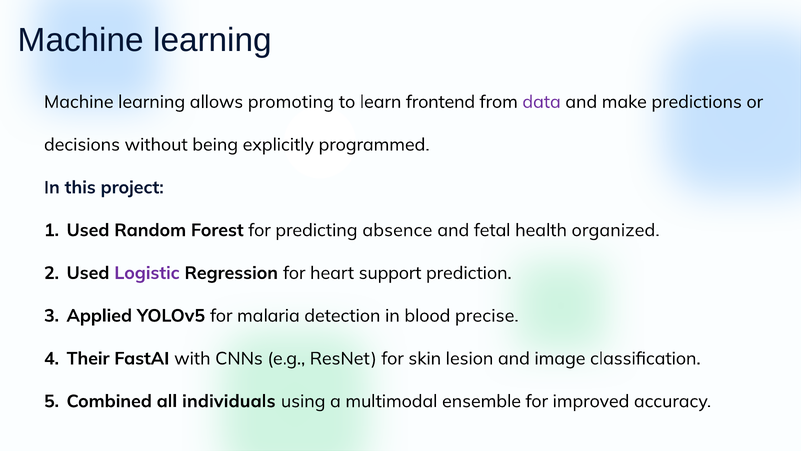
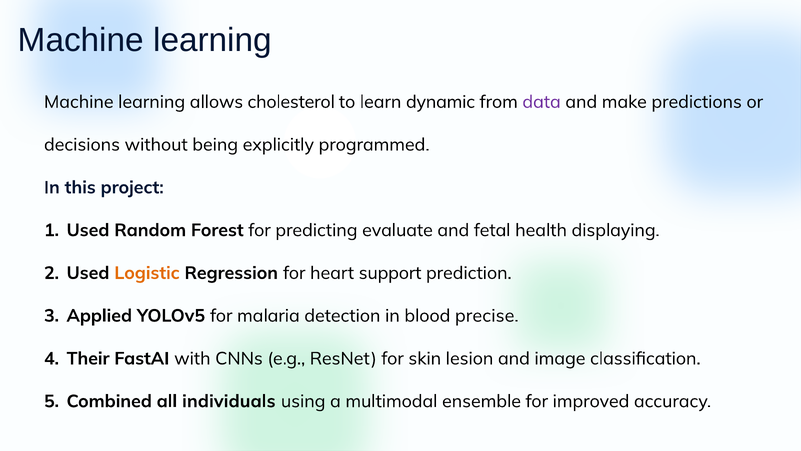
promoting: promoting -> cholesterol
frontend: frontend -> dynamic
absence: absence -> evaluate
organized: organized -> displaying
Logistic colour: purple -> orange
